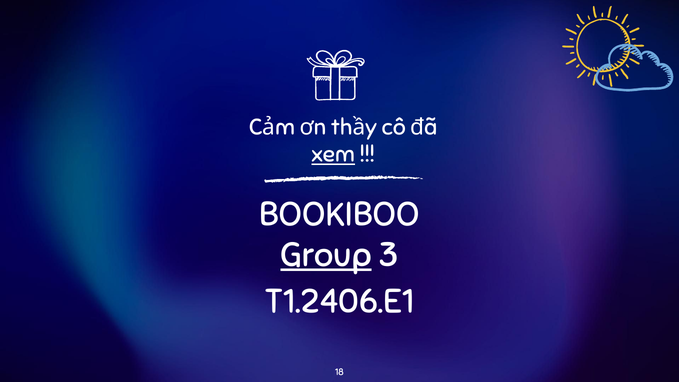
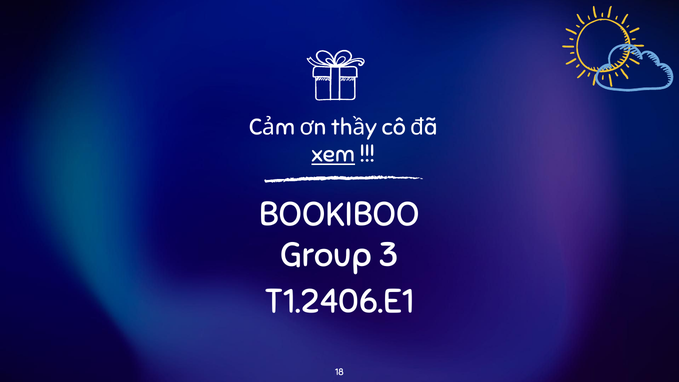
Group underline: present -> none
